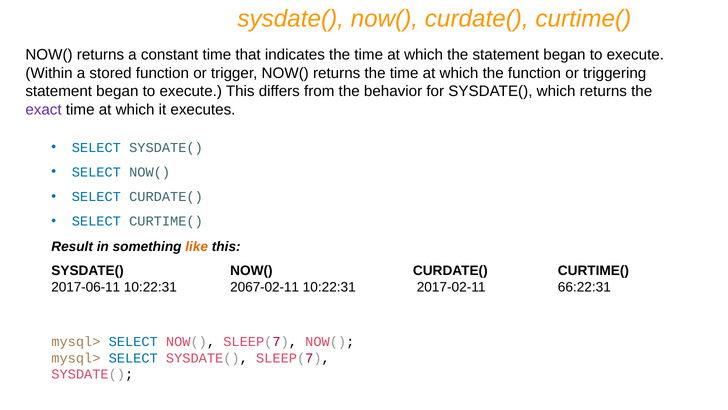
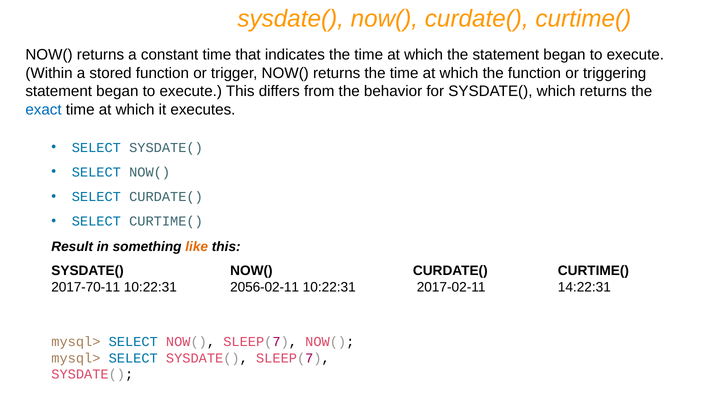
exact colour: purple -> blue
2017-06-11: 2017-06-11 -> 2017-70-11
2067-02-11: 2067-02-11 -> 2056-02-11
66:22:31: 66:22:31 -> 14:22:31
